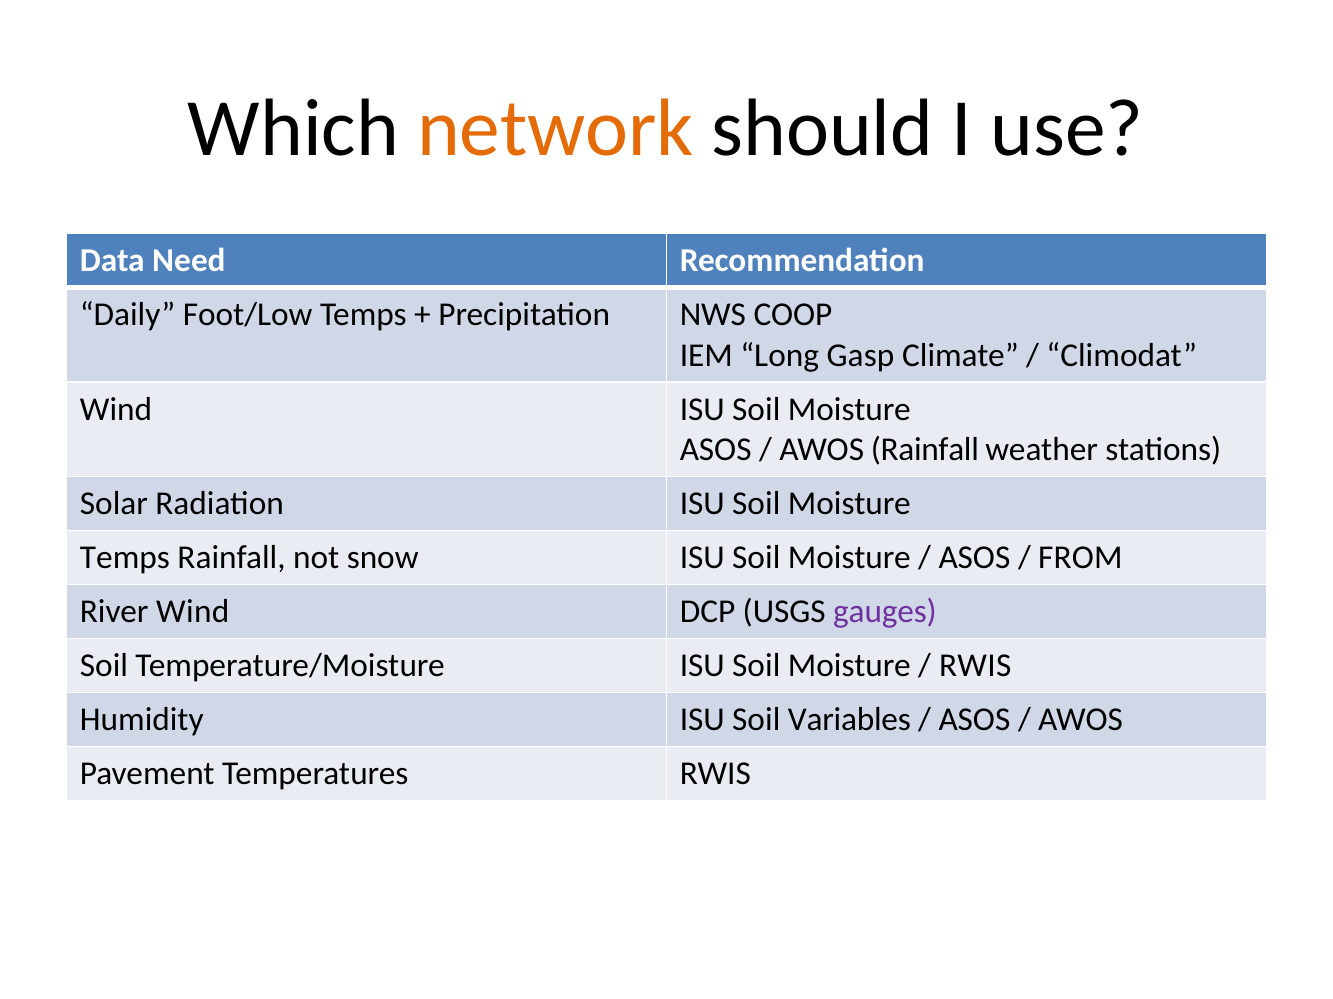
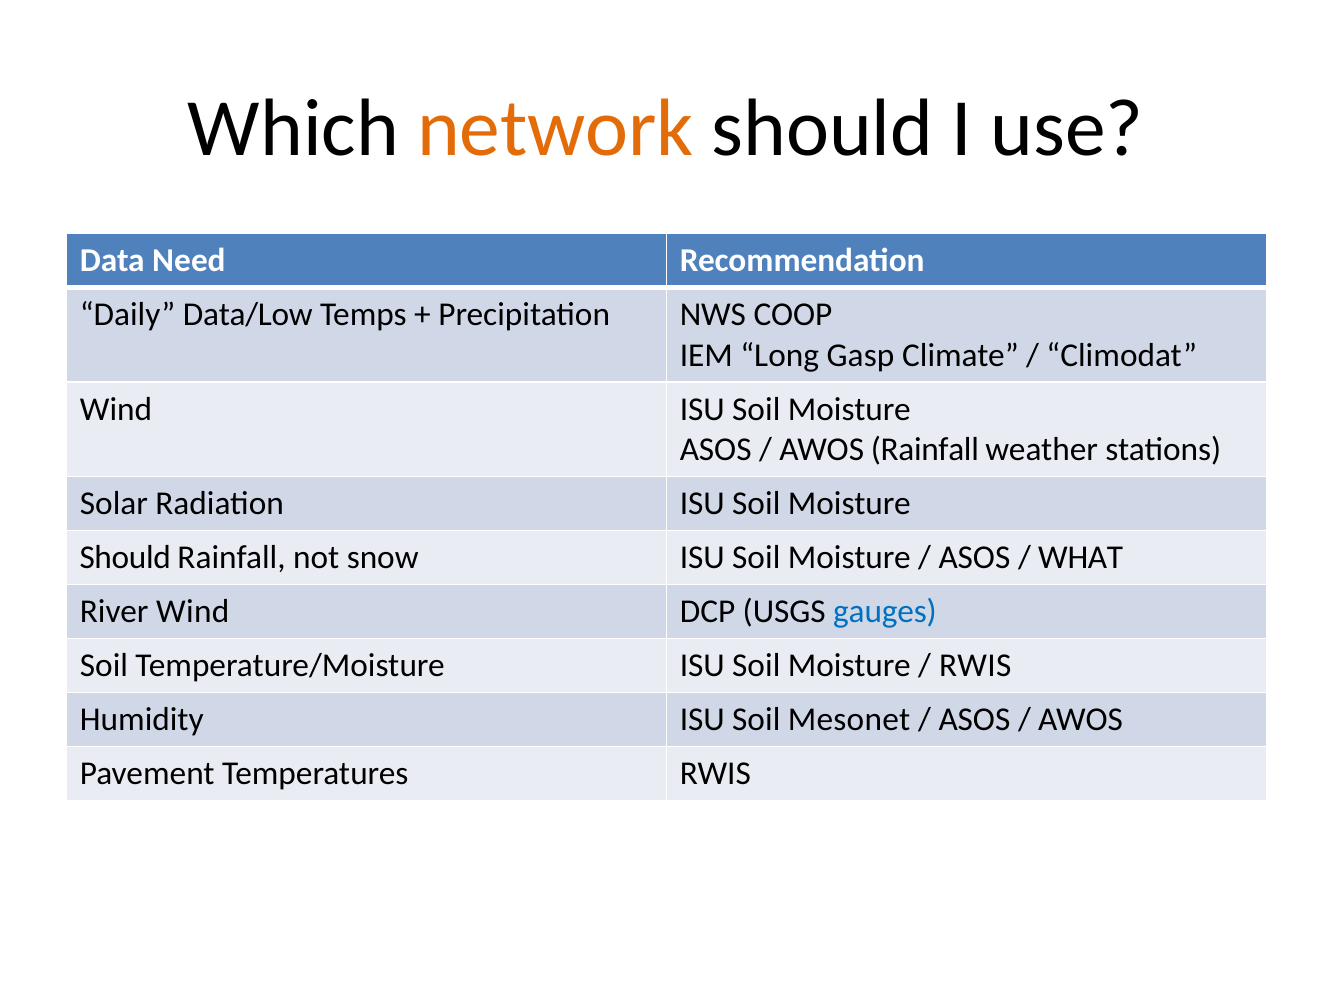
Foot/Low: Foot/Low -> Data/Low
Temps at (125, 558): Temps -> Should
FROM: FROM -> WHAT
gauges colour: purple -> blue
Variables: Variables -> Mesonet
